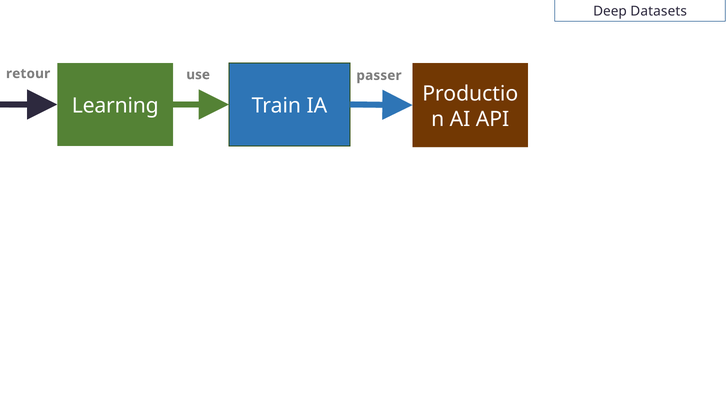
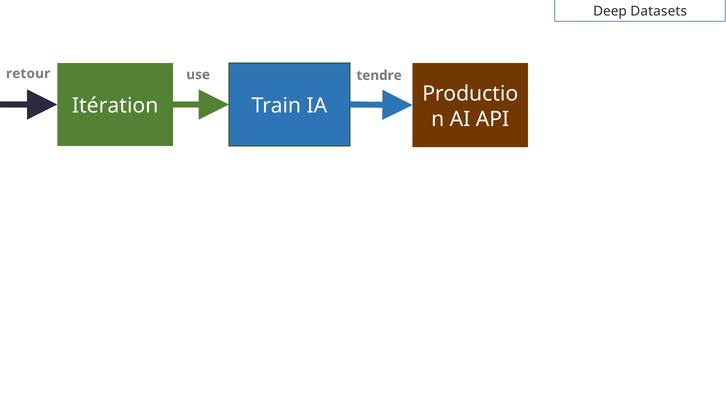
passer: passer -> tendre
Learning: Learning -> Itération
